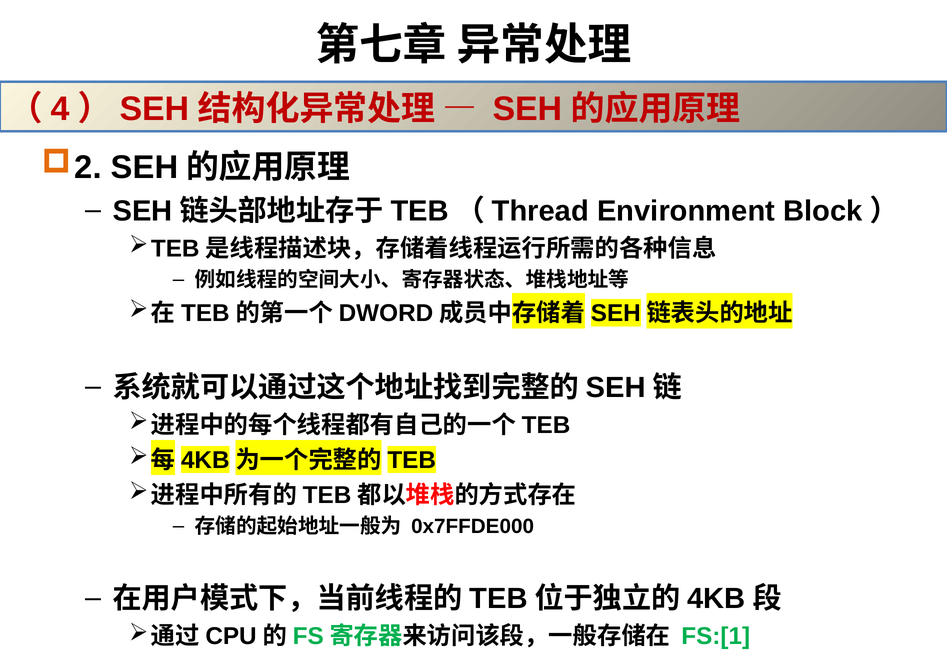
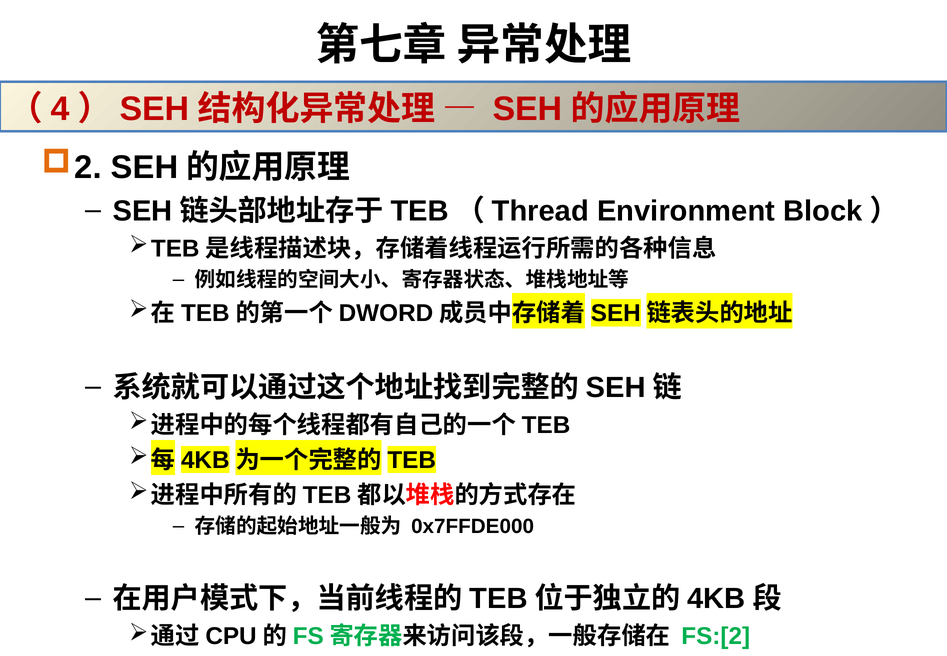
FS:[1: FS:[1 -> FS:[2
